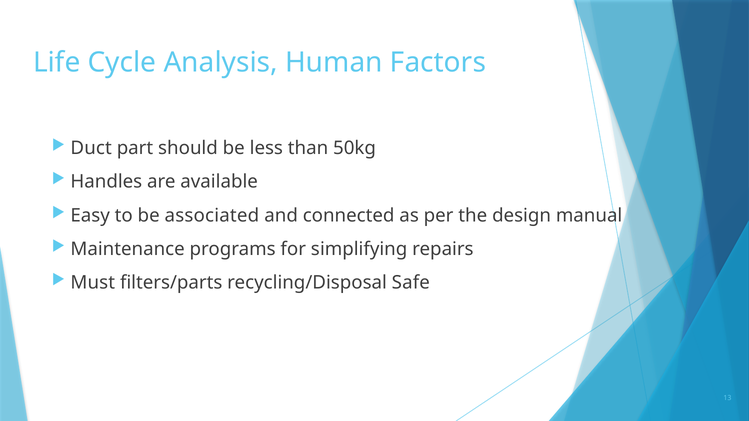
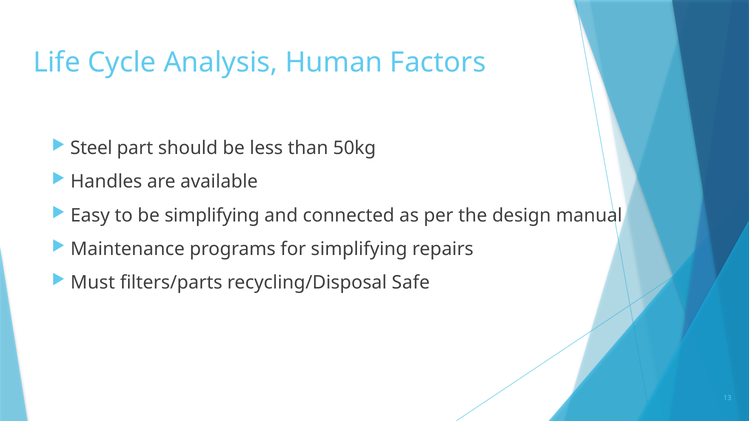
Duct: Duct -> Steel
be associated: associated -> simplifying
